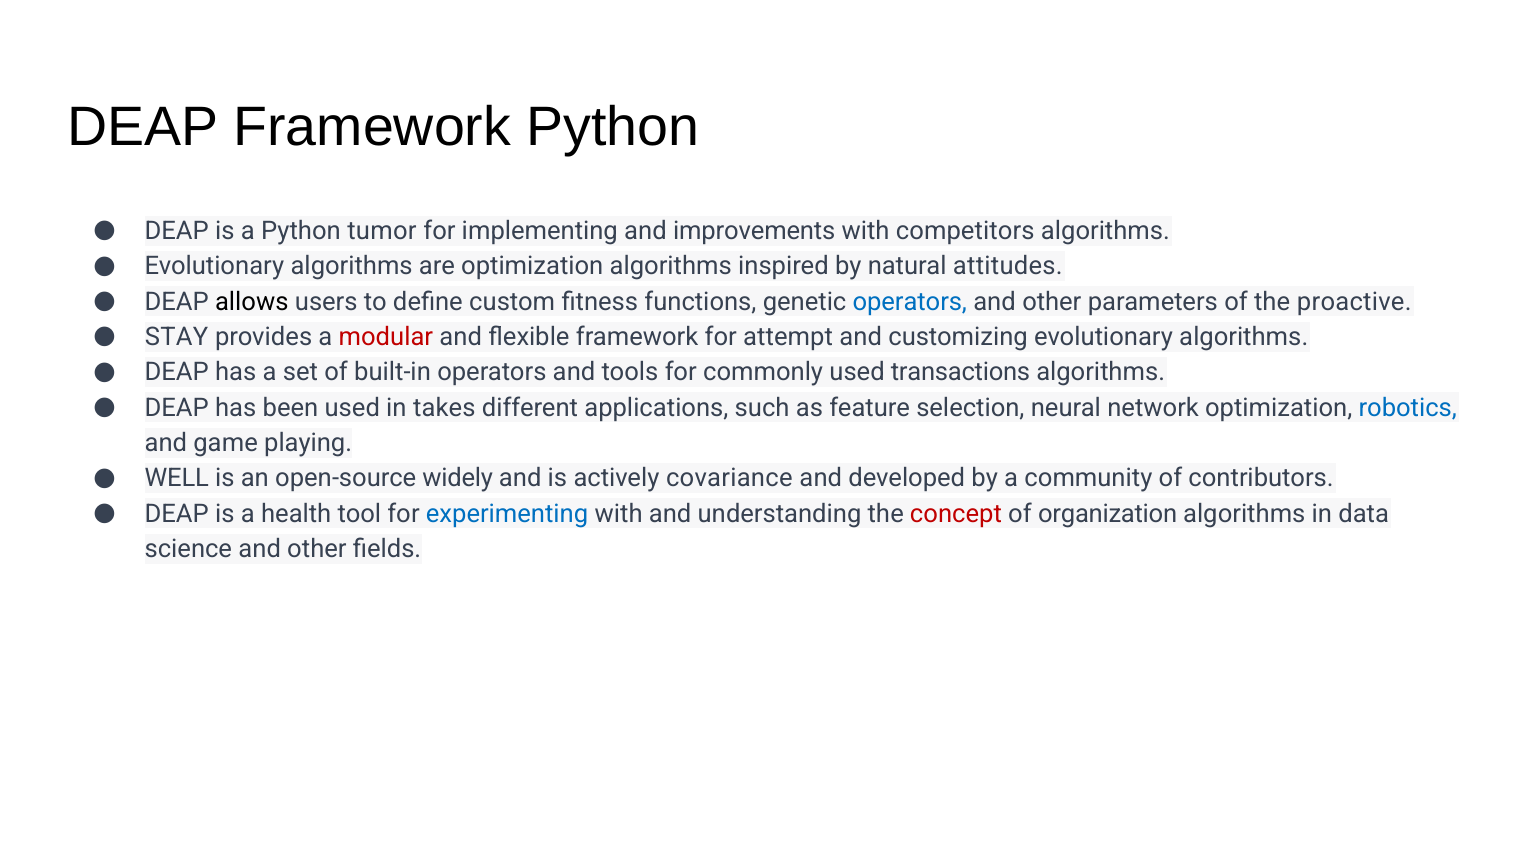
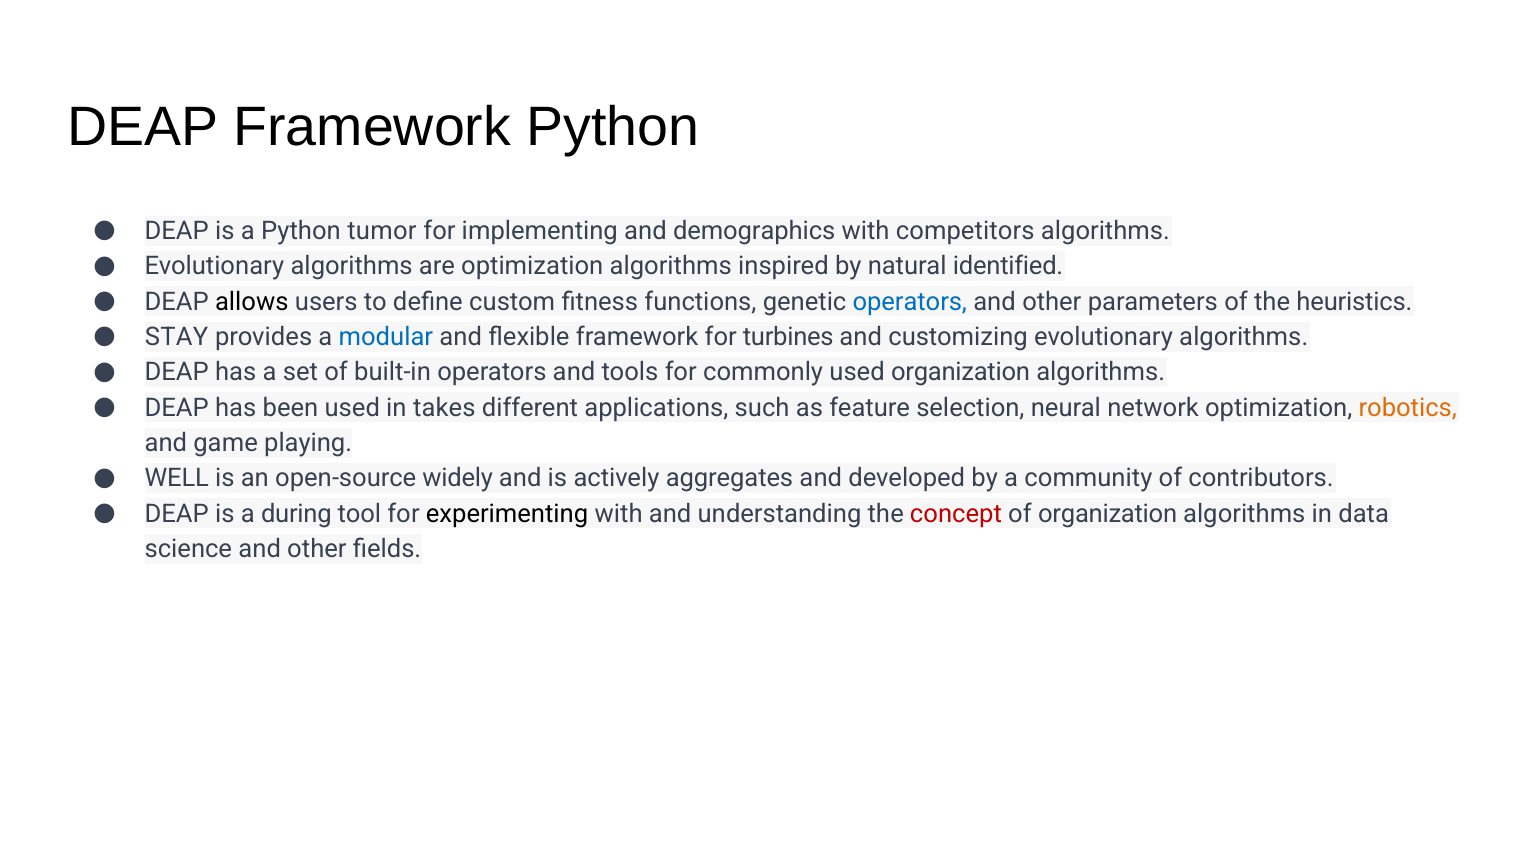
improvements: improvements -> demographics
attitudes: attitudes -> identified
proactive: proactive -> heuristics
modular colour: red -> blue
attempt: attempt -> turbines
used transactions: transactions -> organization
robotics colour: blue -> orange
covariance: covariance -> aggregates
health: health -> during
experimenting colour: blue -> black
